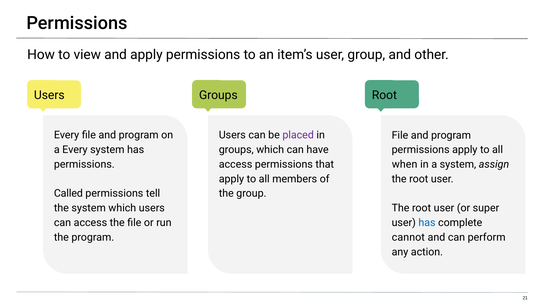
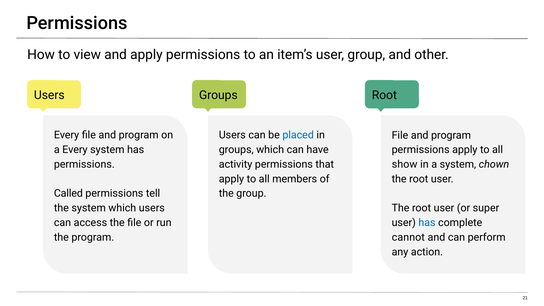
placed colour: purple -> blue
access at (236, 164): access -> activity
when: when -> show
assign: assign -> chown
